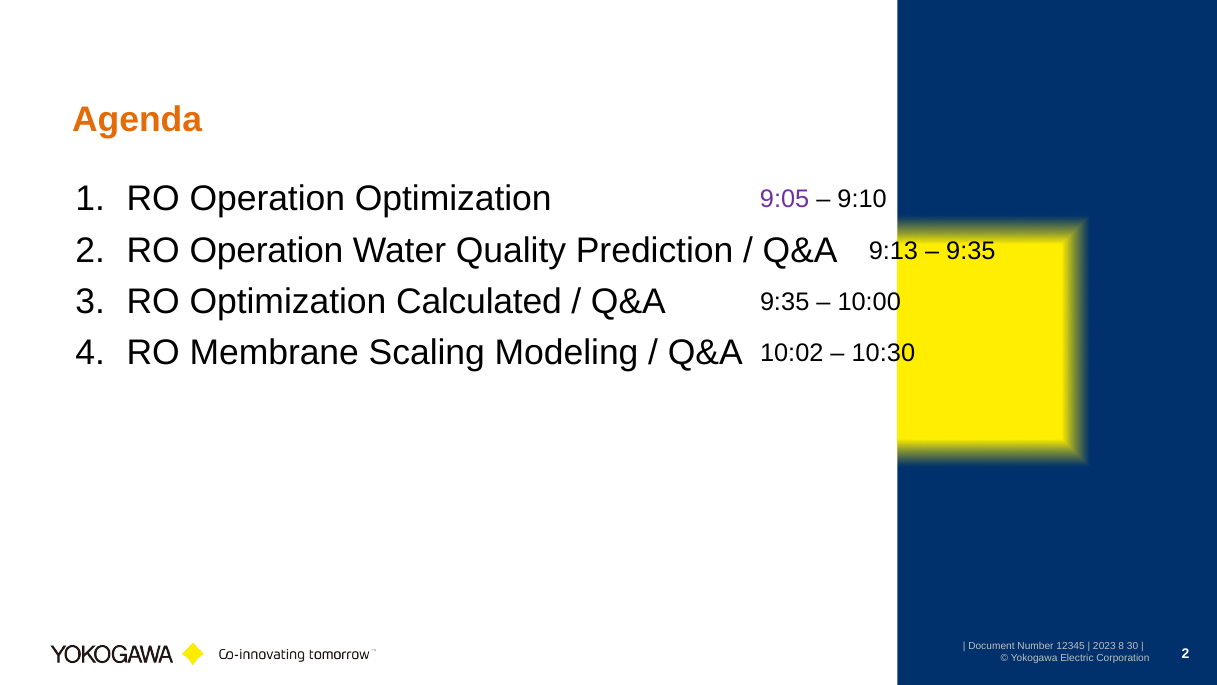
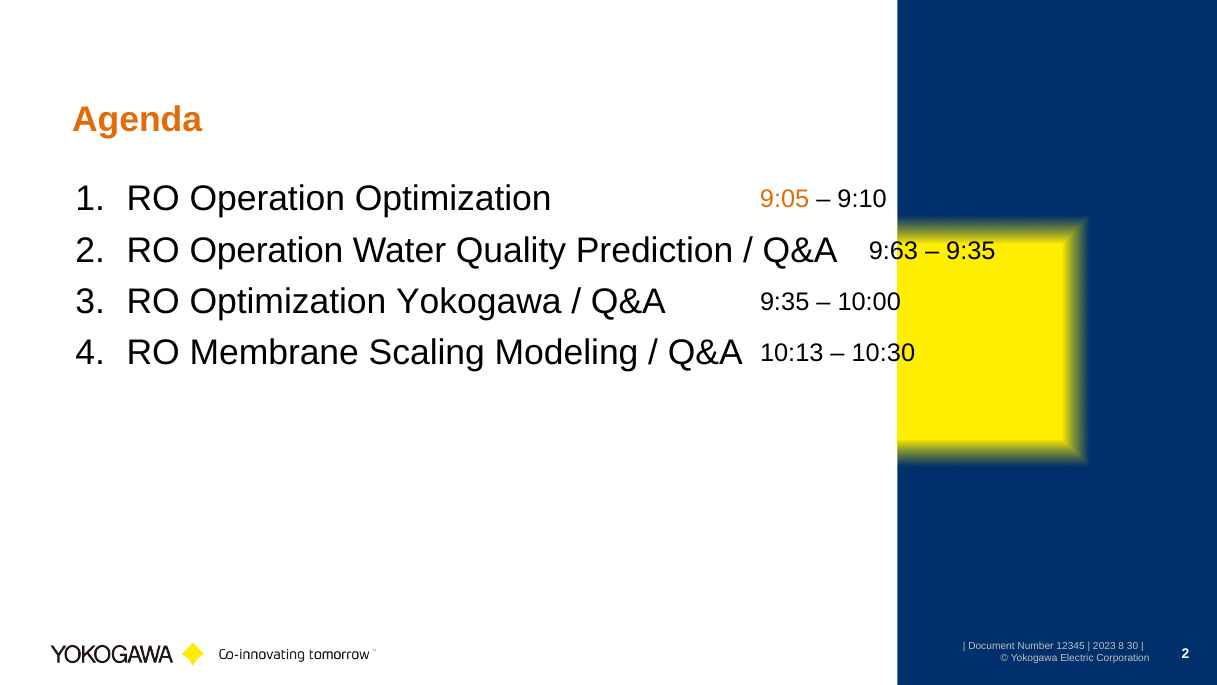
9:05 colour: purple -> orange
9:13: 9:13 -> 9:63
Optimization Calculated: Calculated -> Yokogawa
10:02: 10:02 -> 10:13
